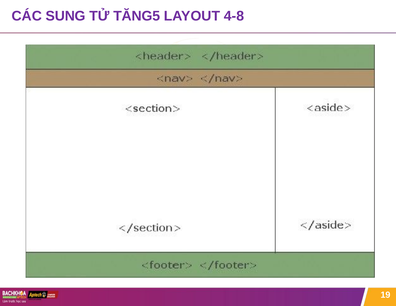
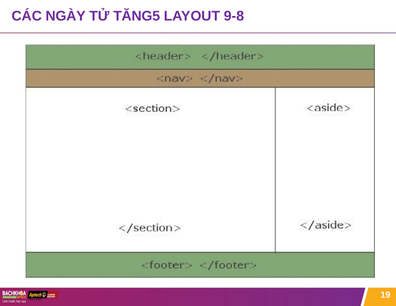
SUNG: SUNG -> NGÀY
4-8: 4-8 -> 9-8
